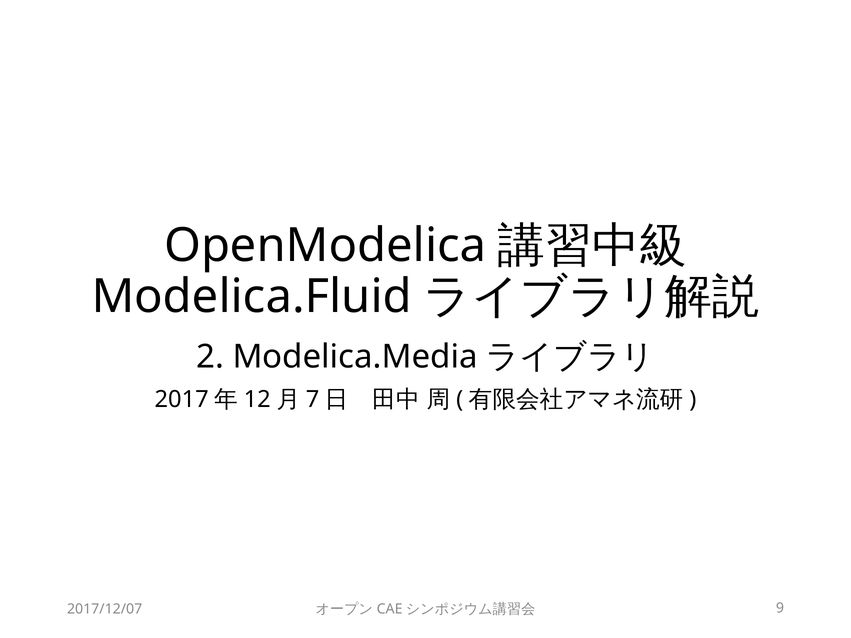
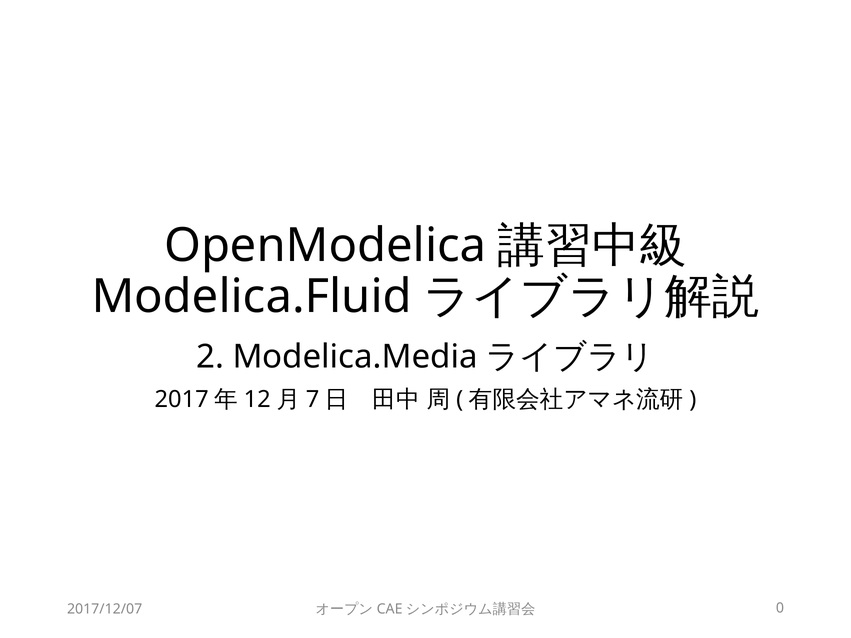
9: 9 -> 0
